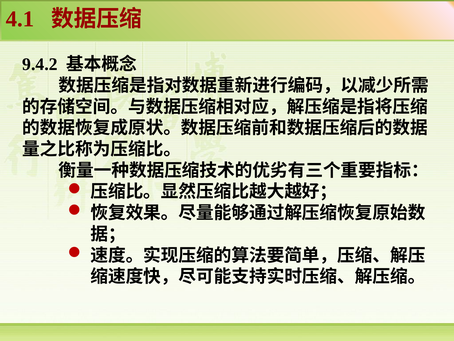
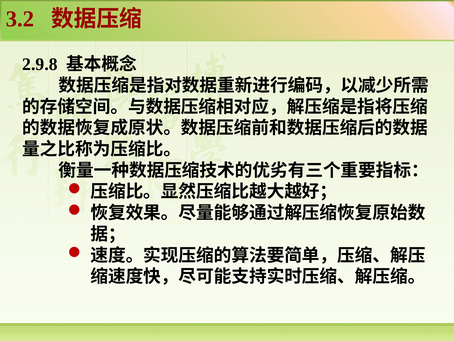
4.1: 4.1 -> 3.2
9.4.2: 9.4.2 -> 2.9.8
